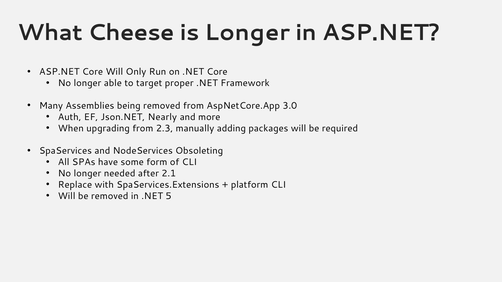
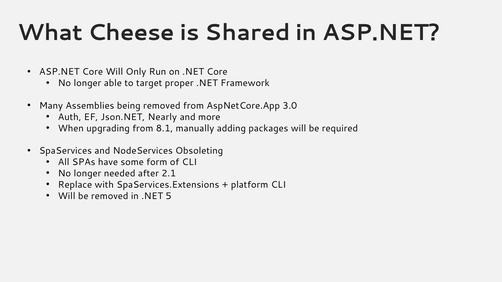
is Longer: Longer -> Shared
2.3: 2.3 -> 8.1
